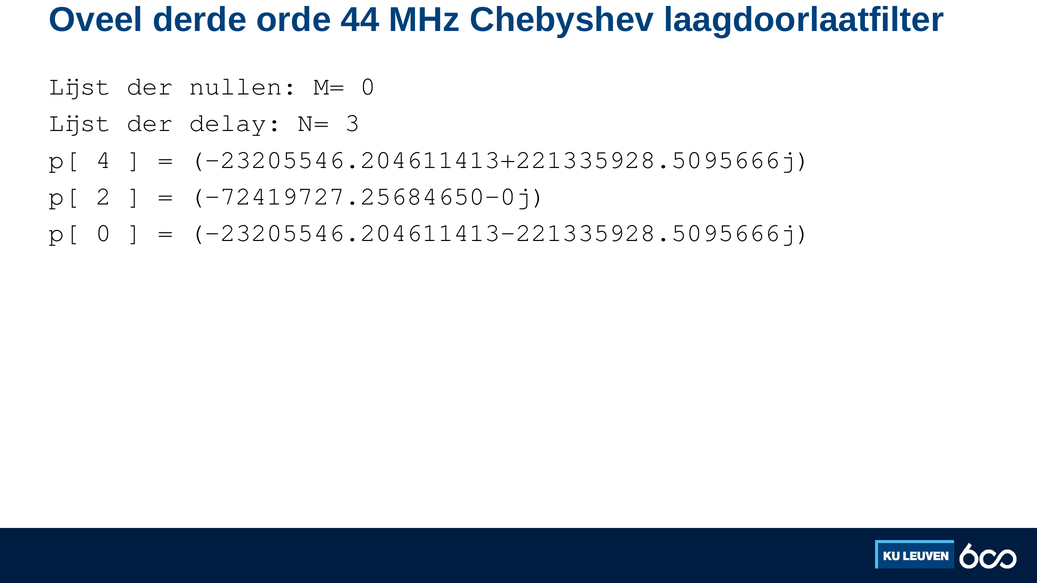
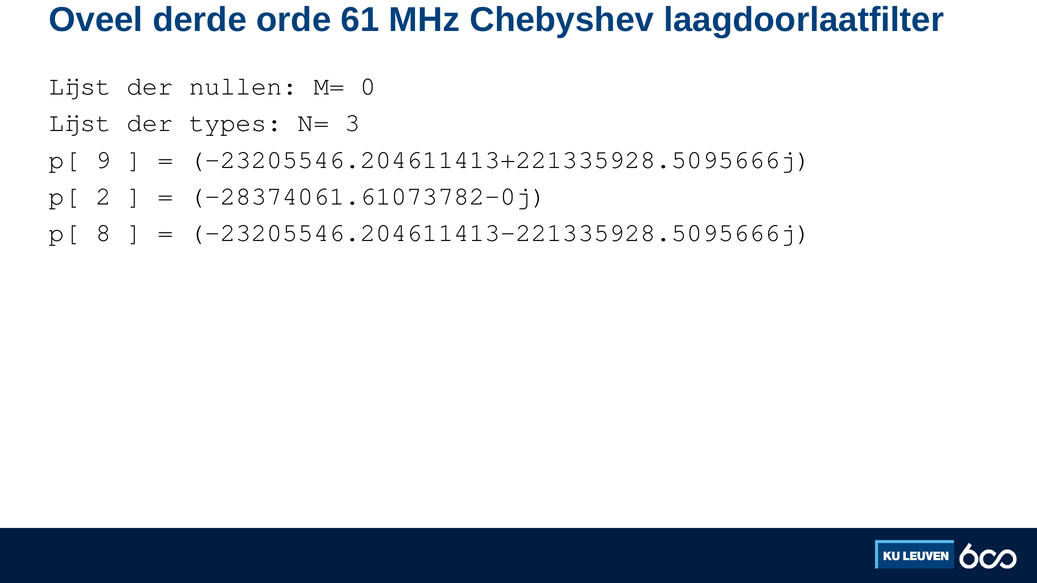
44: 44 -> 61
delay: delay -> types
4: 4 -> 9
-72419727.25684650-0j: -72419727.25684650-0j -> -28374061.61073782-0j
p[ 0: 0 -> 8
